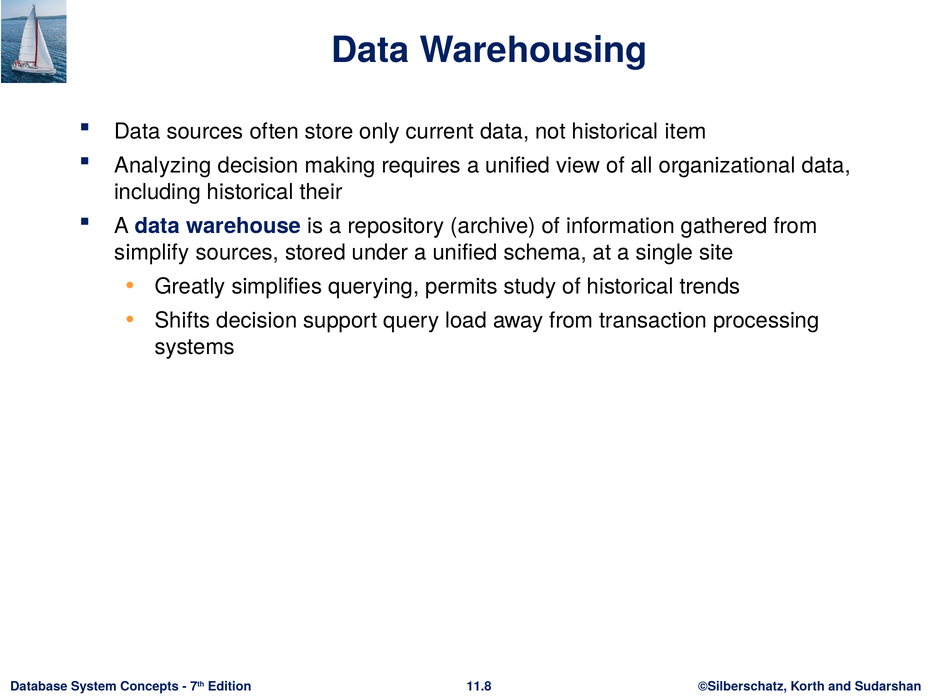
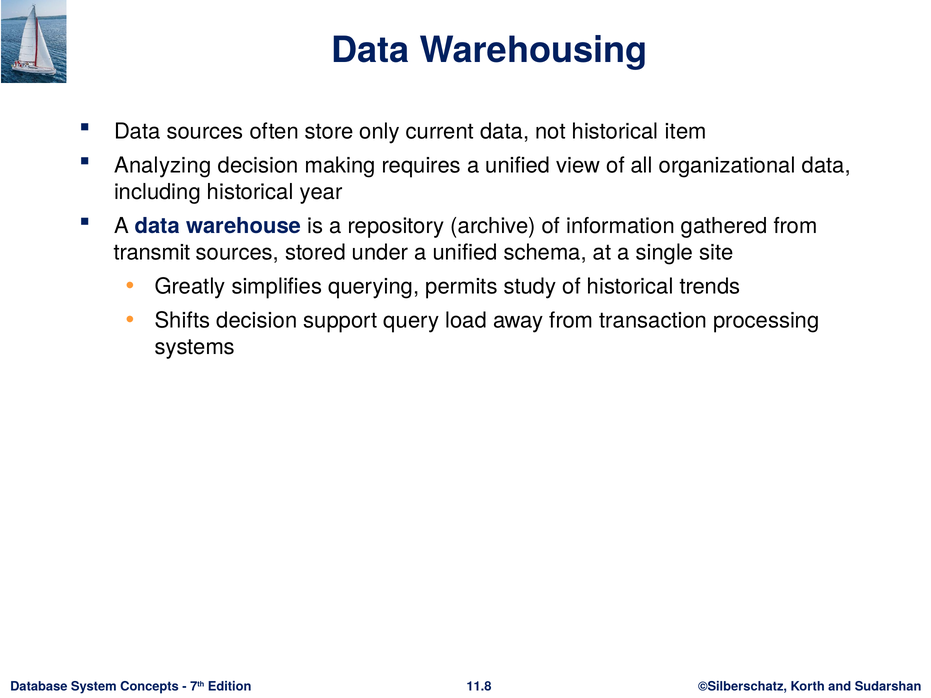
their: their -> year
simplify: simplify -> transmit
